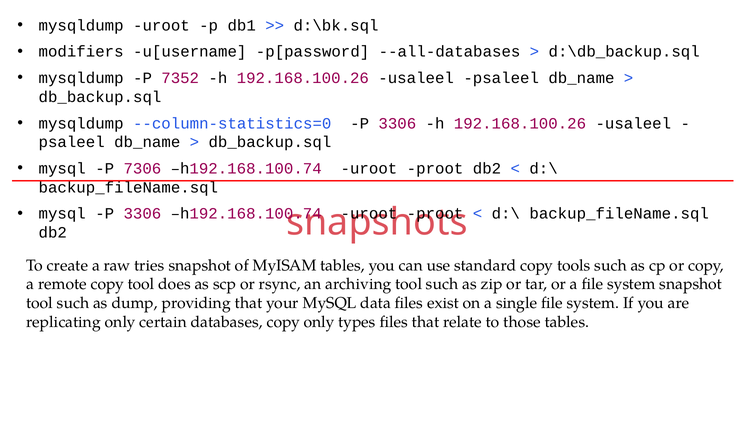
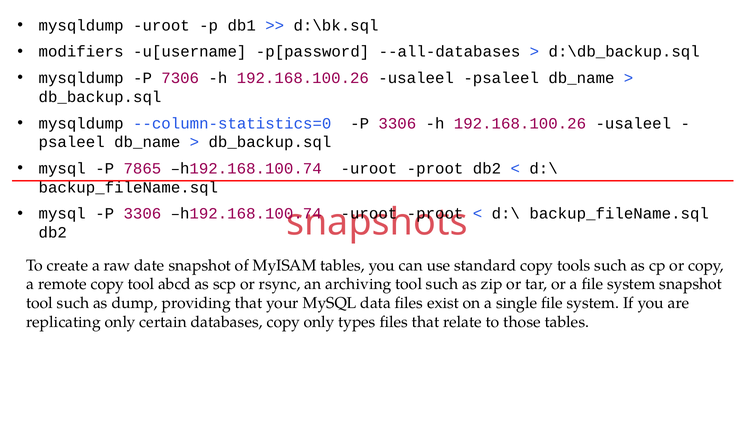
7352: 7352 -> 7306
7306: 7306 -> 7865
tries: tries -> date
does: does -> abcd
